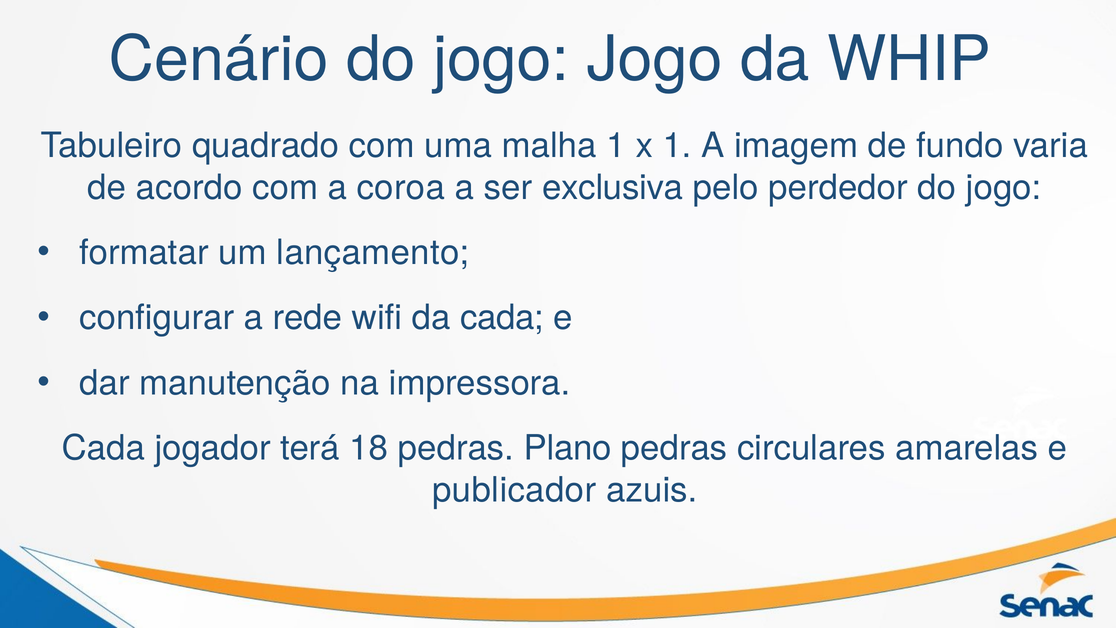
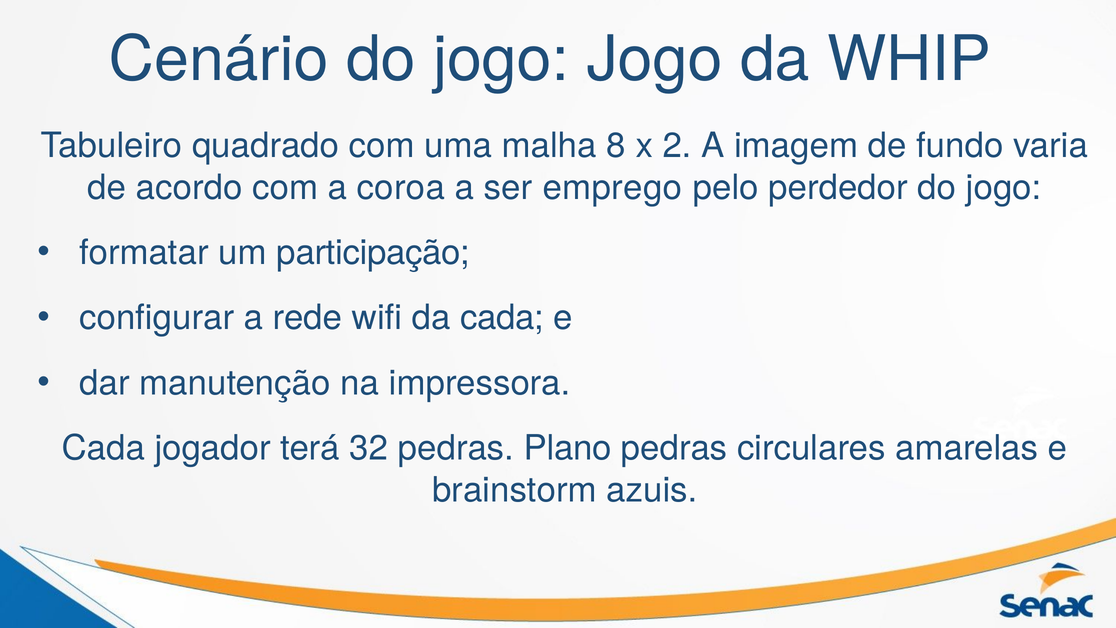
malha 1: 1 -> 8
x 1: 1 -> 2
exclusiva: exclusiva -> emprego
lançamento: lançamento -> participação
18: 18 -> 32
publicador: publicador -> brainstorm
